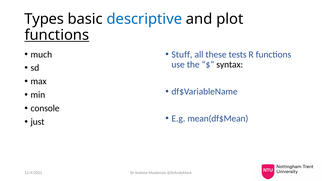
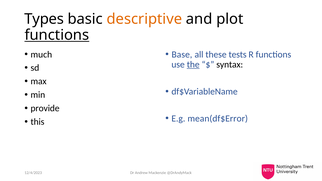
descriptive colour: blue -> orange
Stuff: Stuff -> Base
the underline: none -> present
console: console -> provide
mean(df$Mean: mean(df$Mean -> mean(df$Error
just: just -> this
